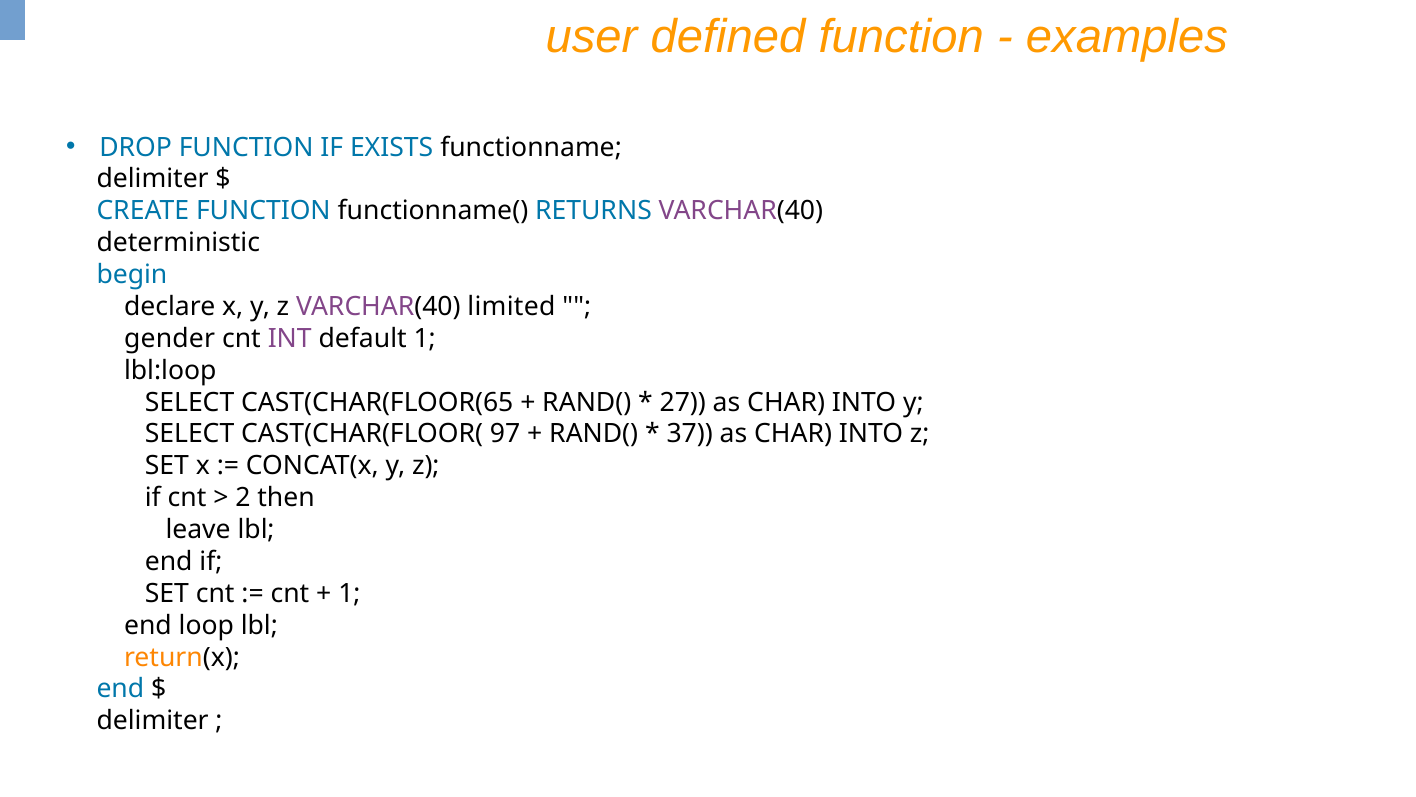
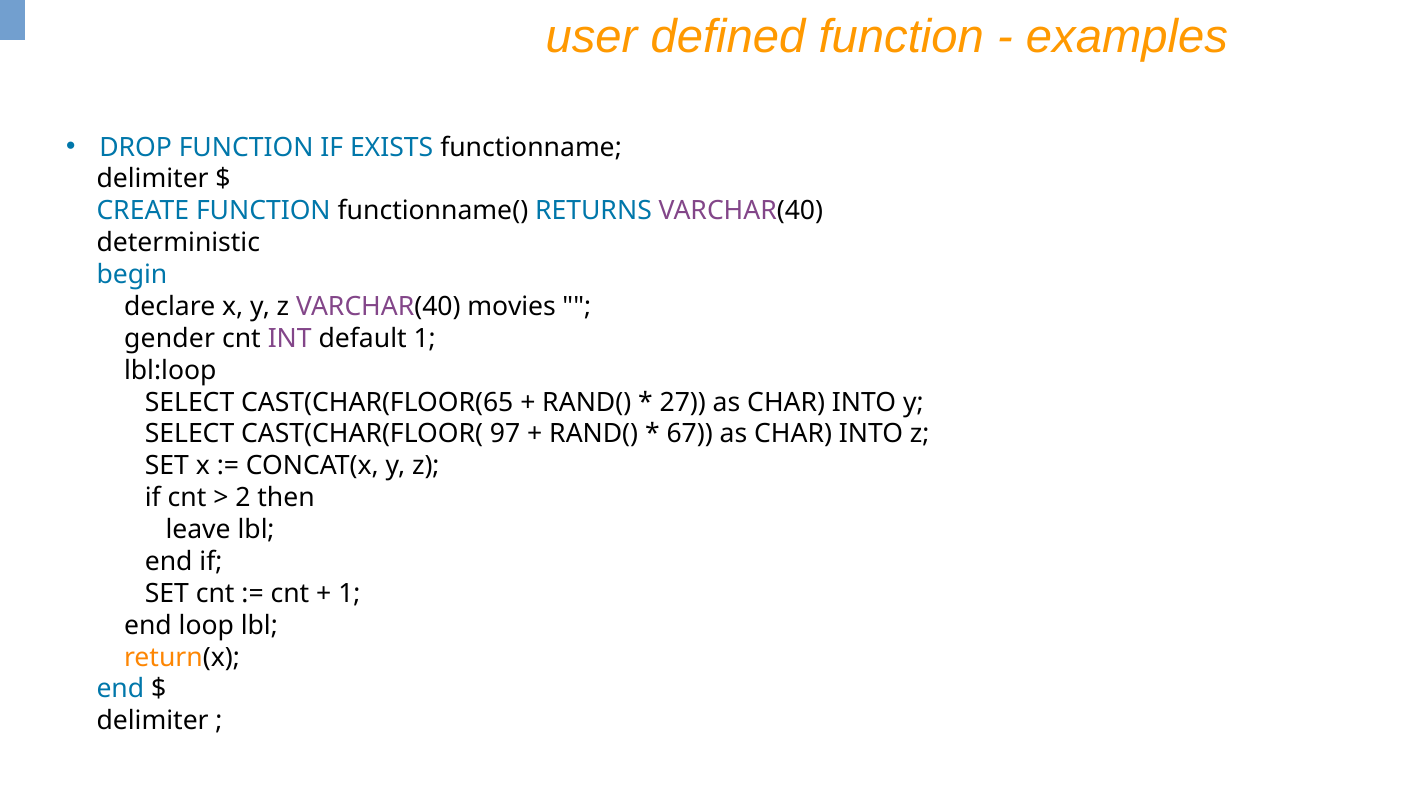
limited: limited -> movies
37: 37 -> 67
